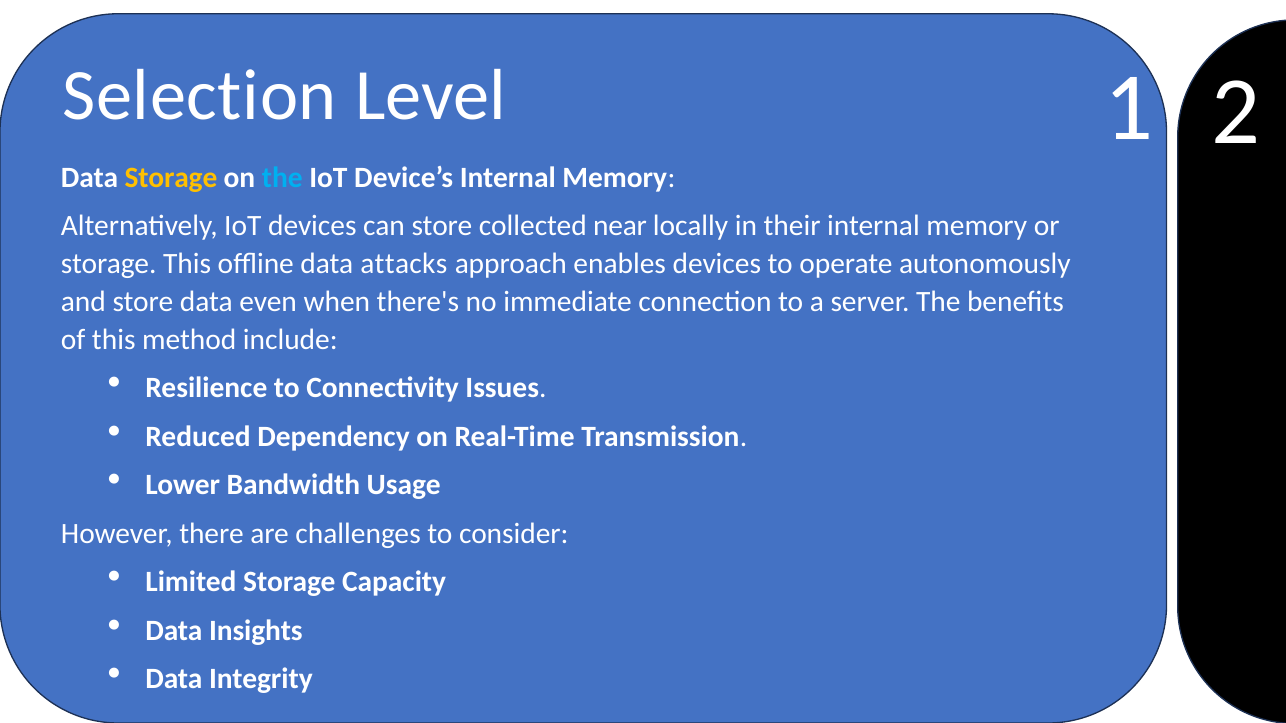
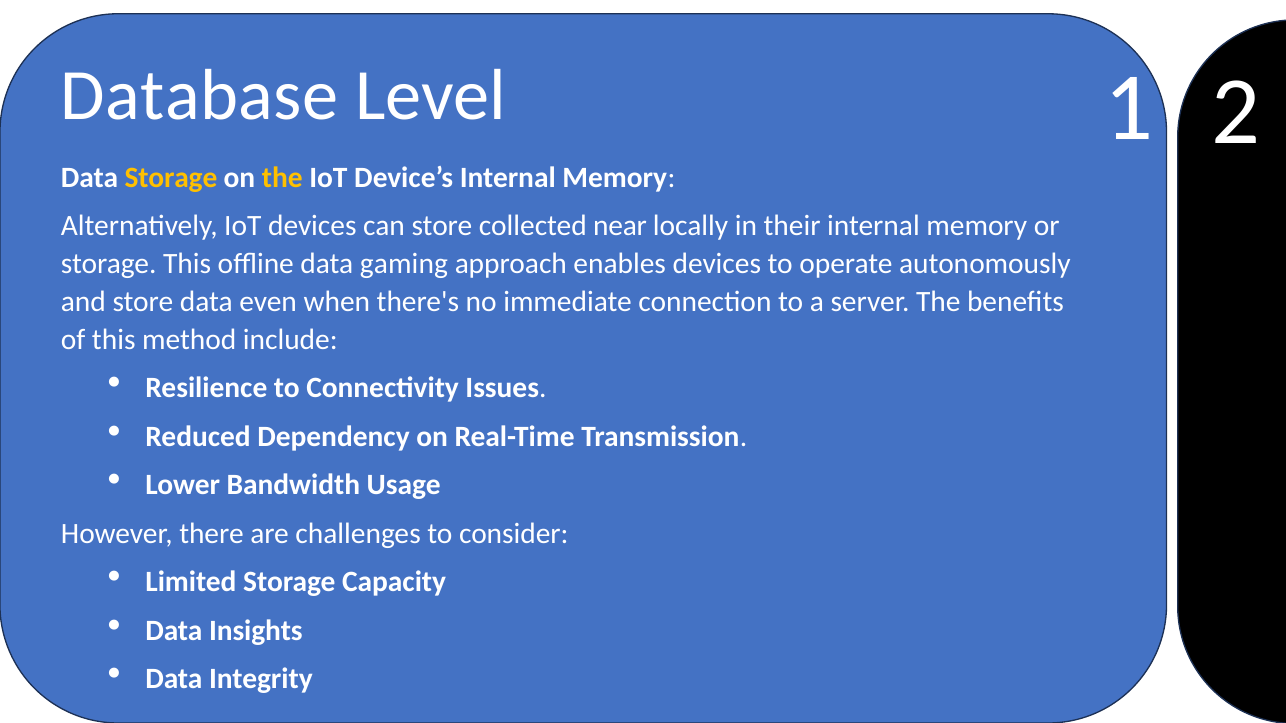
Selection: Selection -> Database
the at (282, 178) colour: light blue -> yellow
attacks: attacks -> gaming
